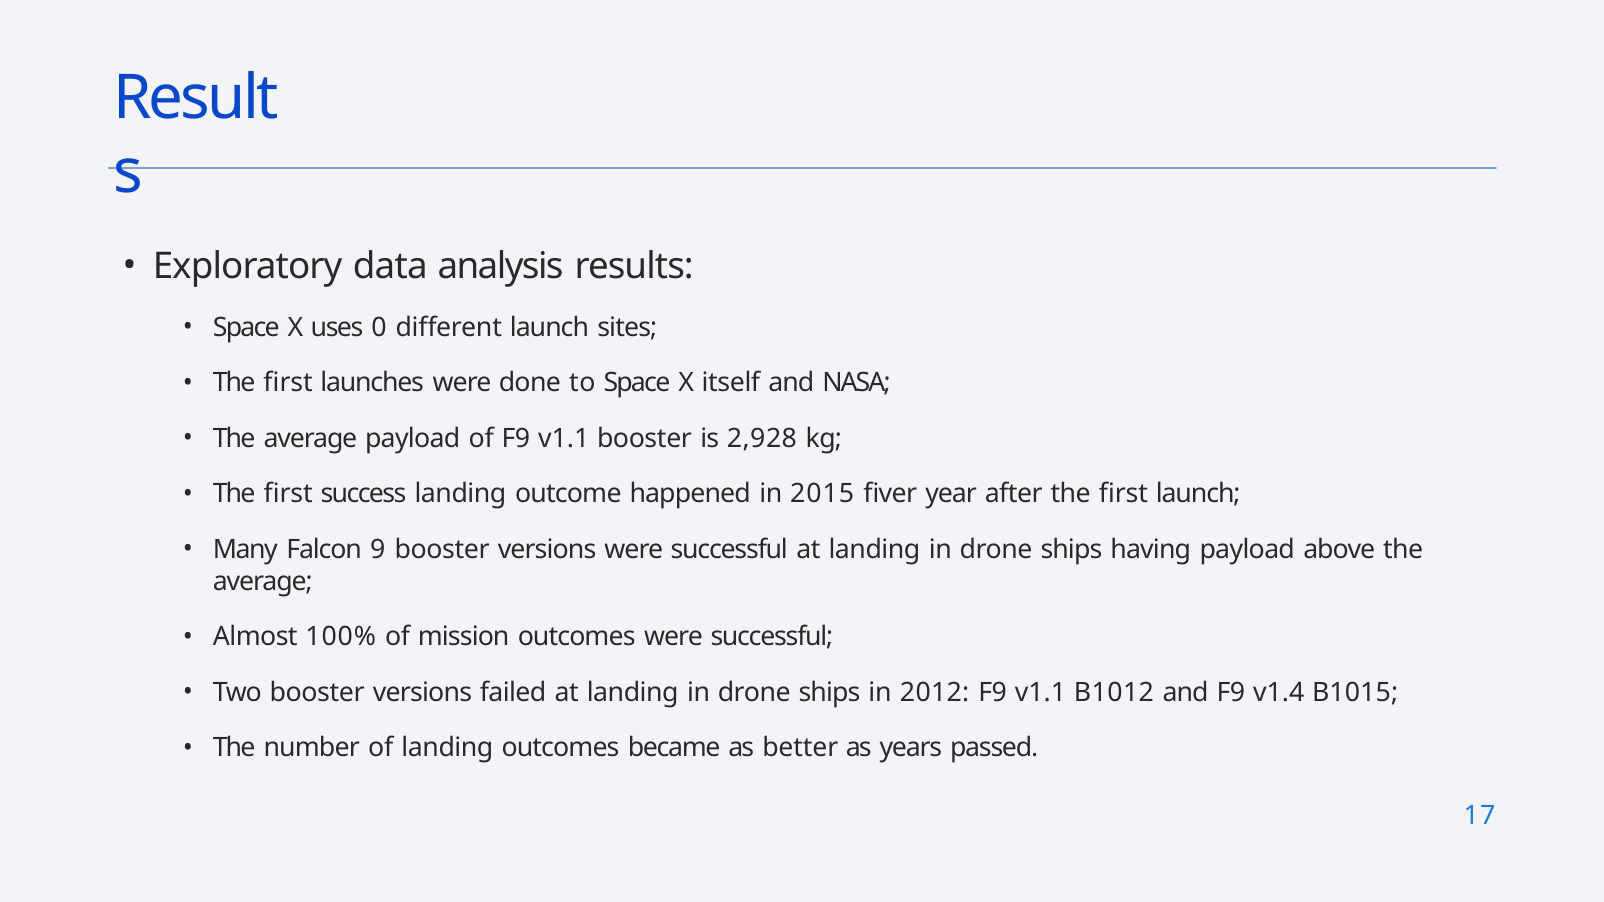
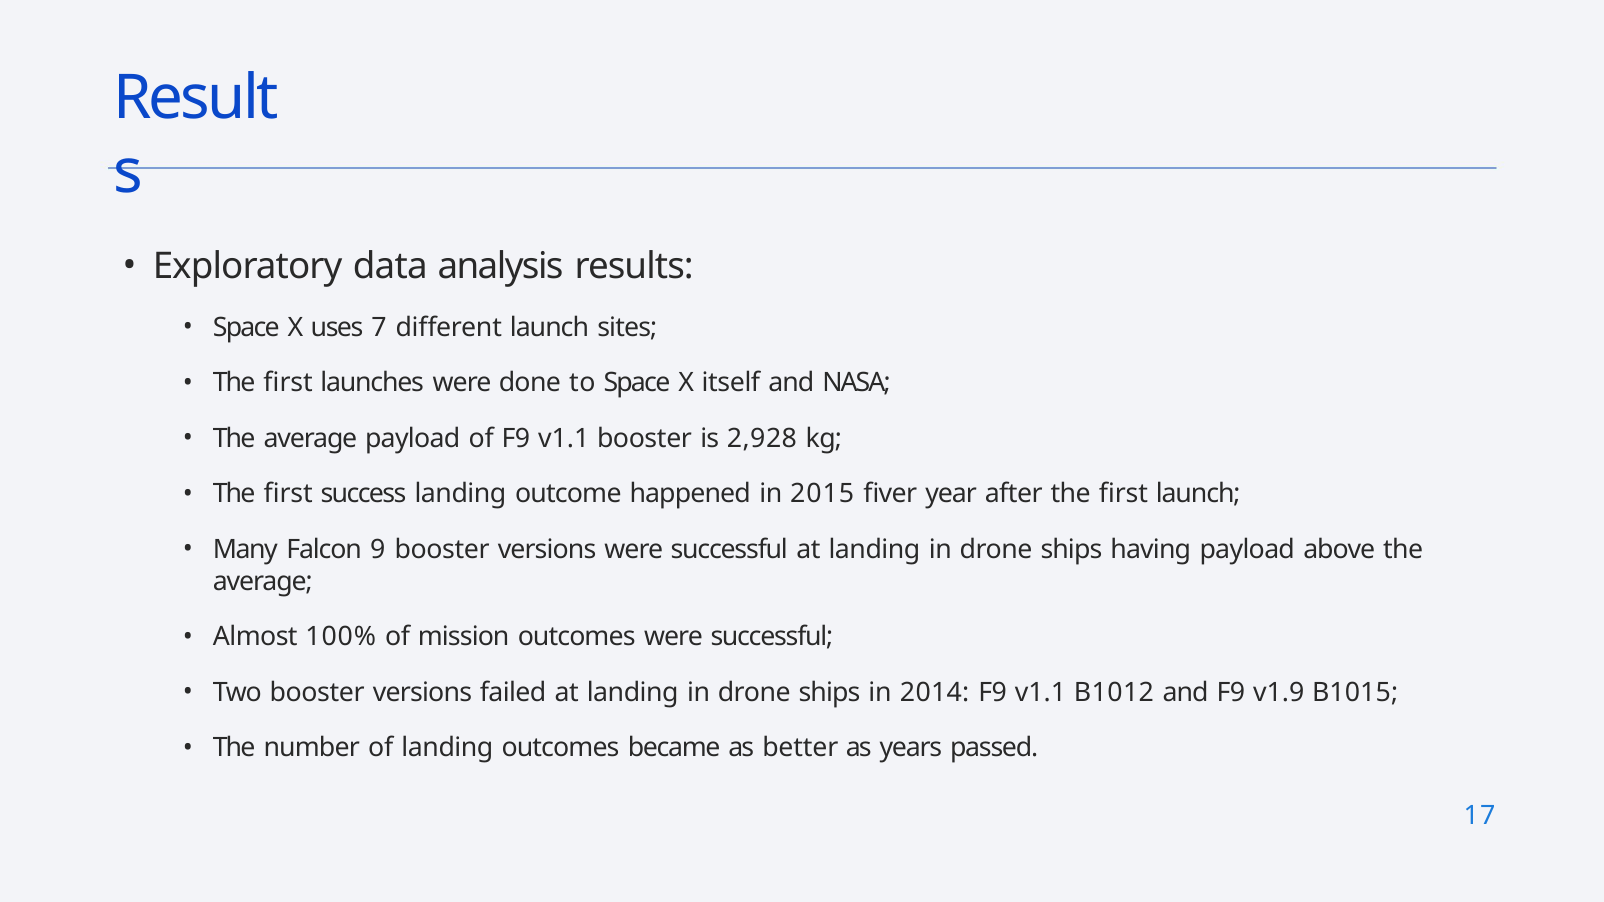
0: 0 -> 7
2012: 2012 -> 2014
v1.4: v1.4 -> v1.9
